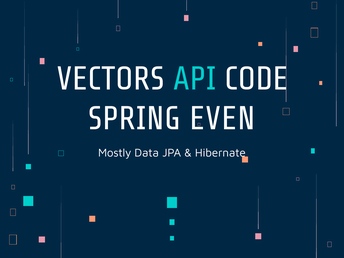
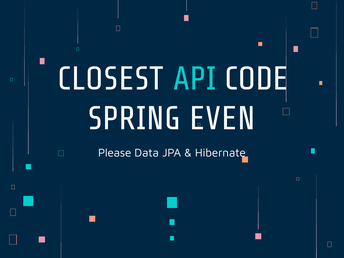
VECTORS: VECTORS -> CLOSEST
Mostly: Mostly -> Please
